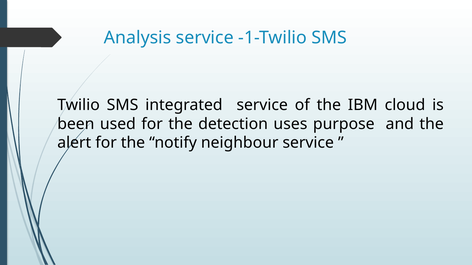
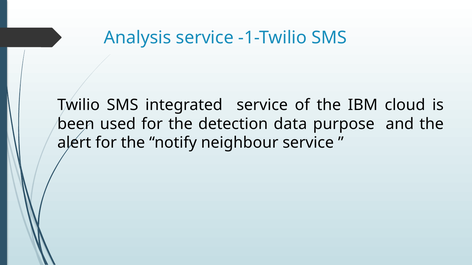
uses: uses -> data
